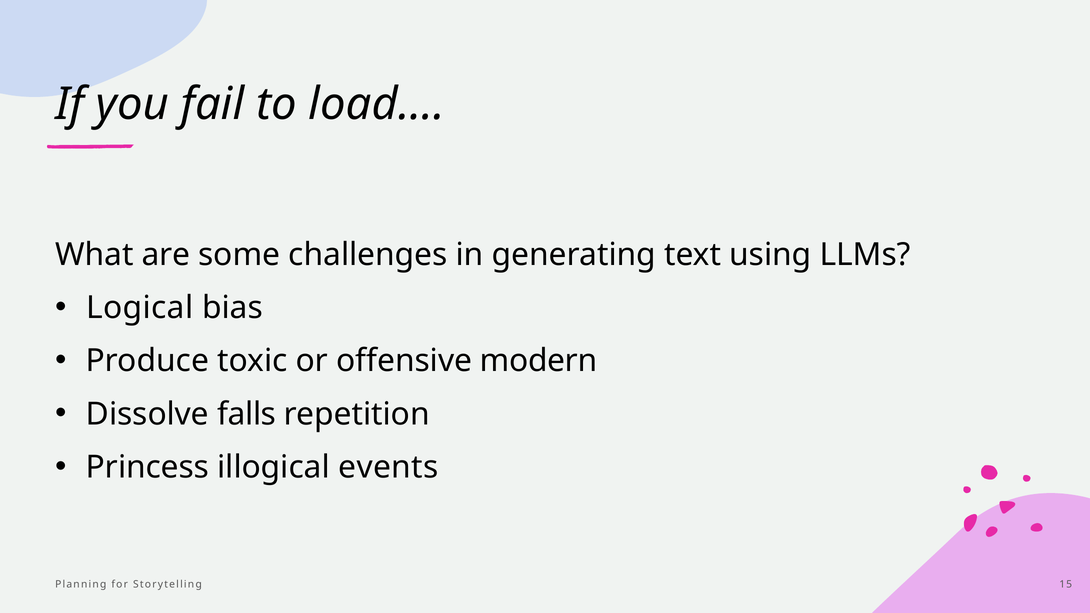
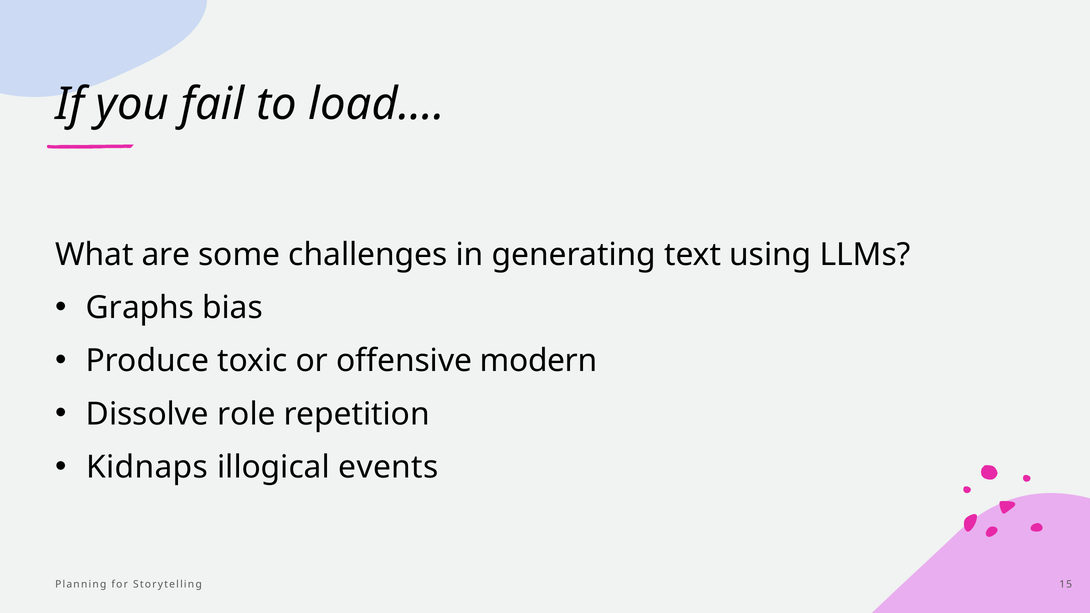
Logical: Logical -> Graphs
falls: falls -> role
Princess: Princess -> Kidnaps
